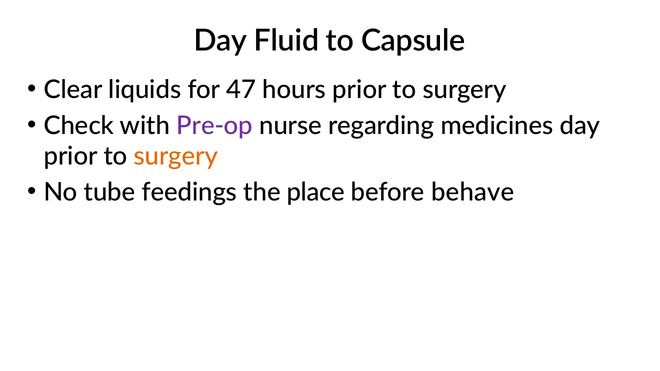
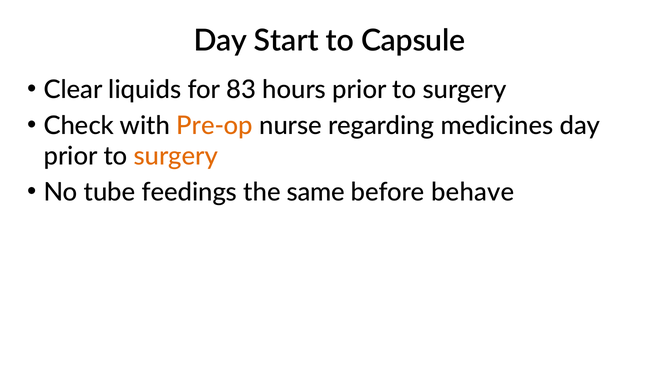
Fluid: Fluid -> Start
47: 47 -> 83
Pre-op colour: purple -> orange
place: place -> same
